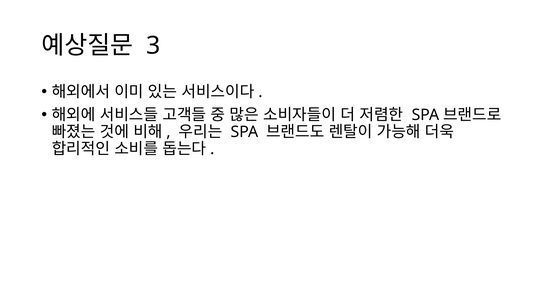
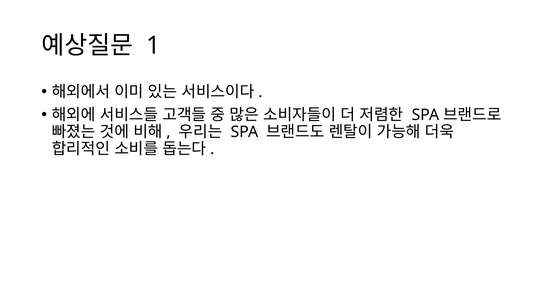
3: 3 -> 1
